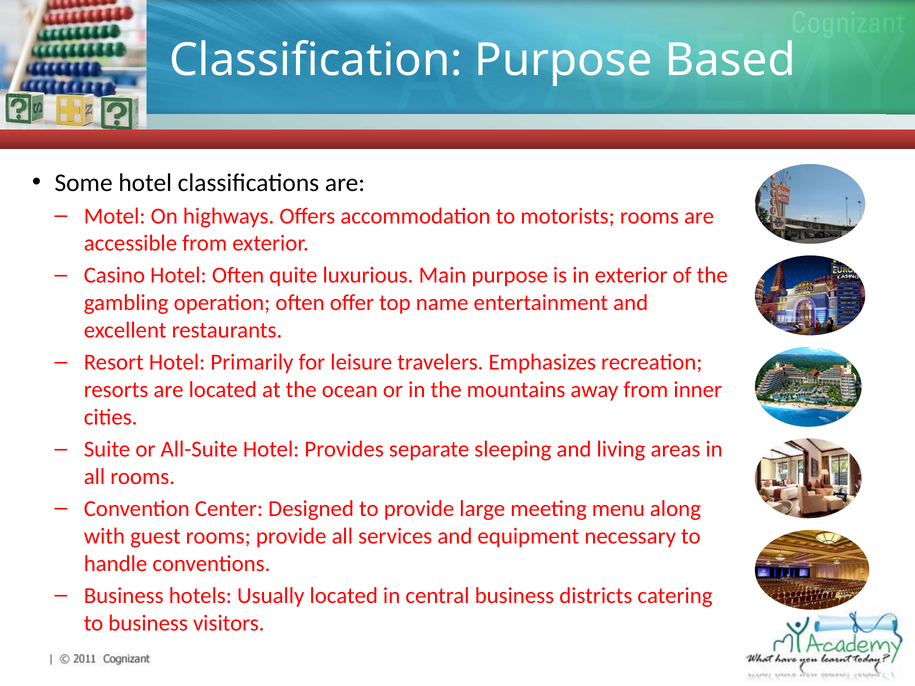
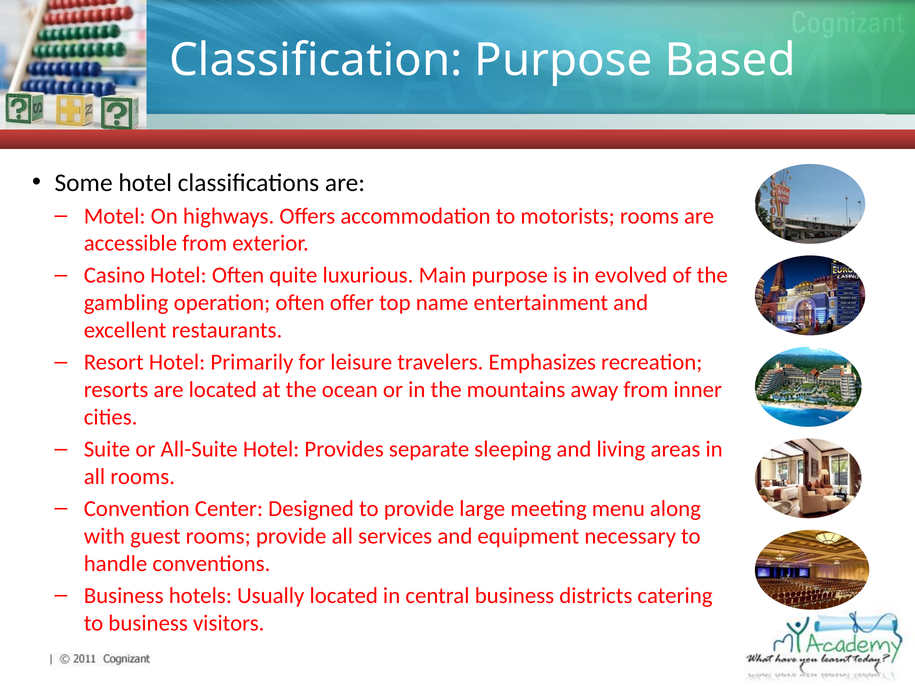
in exterior: exterior -> evolved
